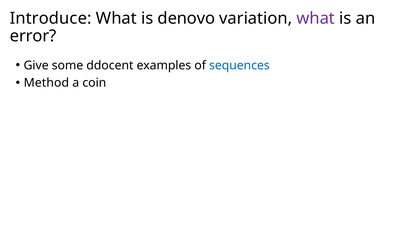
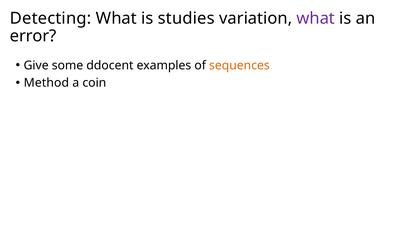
Introduce: Introduce -> Detecting
denovo: denovo -> studies
sequences colour: blue -> orange
